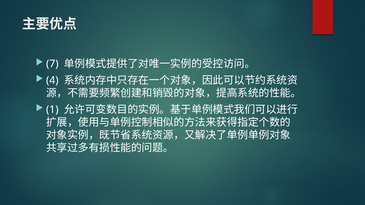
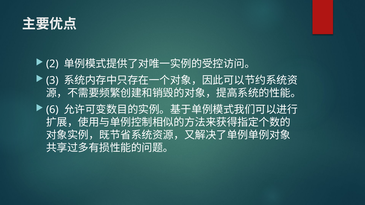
7: 7 -> 2
4: 4 -> 3
1: 1 -> 6
